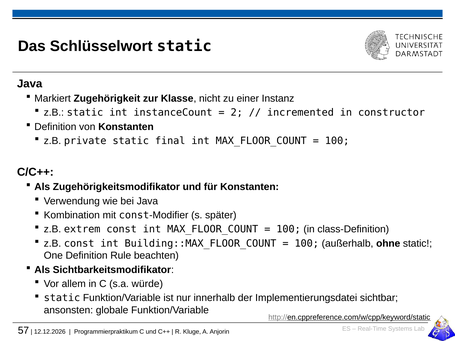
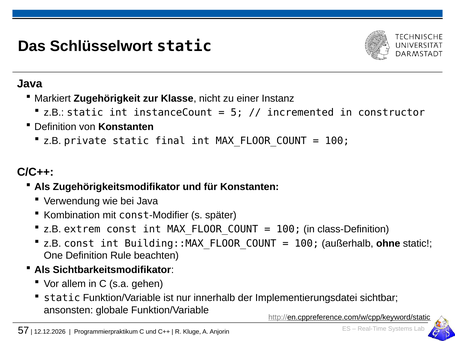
2: 2 -> 5
würde: würde -> gehen
